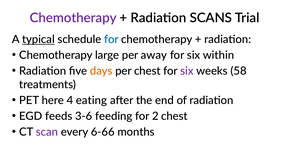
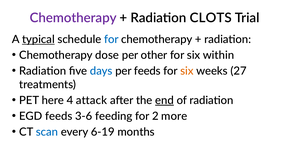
SCANS: SCANS -> CLOTS
large: large -> dose
away: away -> other
days colour: orange -> blue
per chest: chest -> feeds
six at (187, 71) colour: purple -> orange
58: 58 -> 27
eating: eating -> attack
end underline: none -> present
2 chest: chest -> more
scan colour: purple -> blue
6-66: 6-66 -> 6-19
